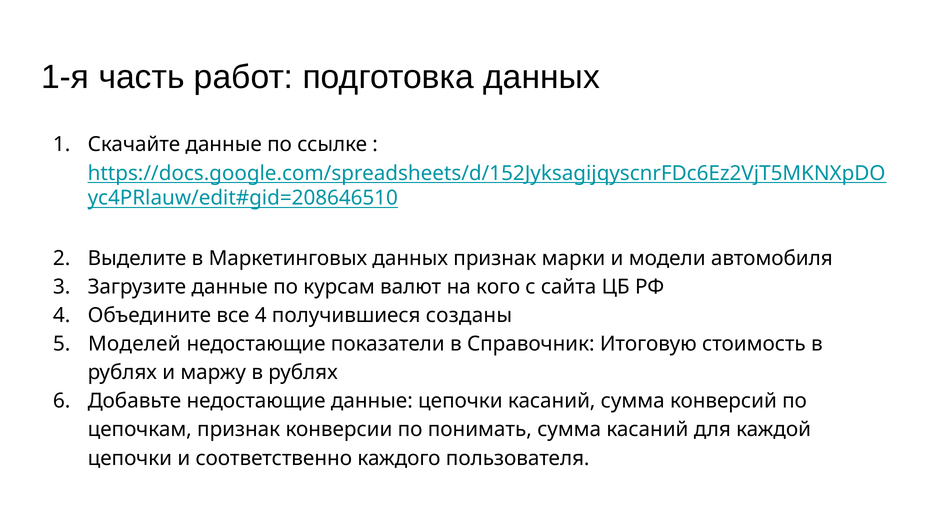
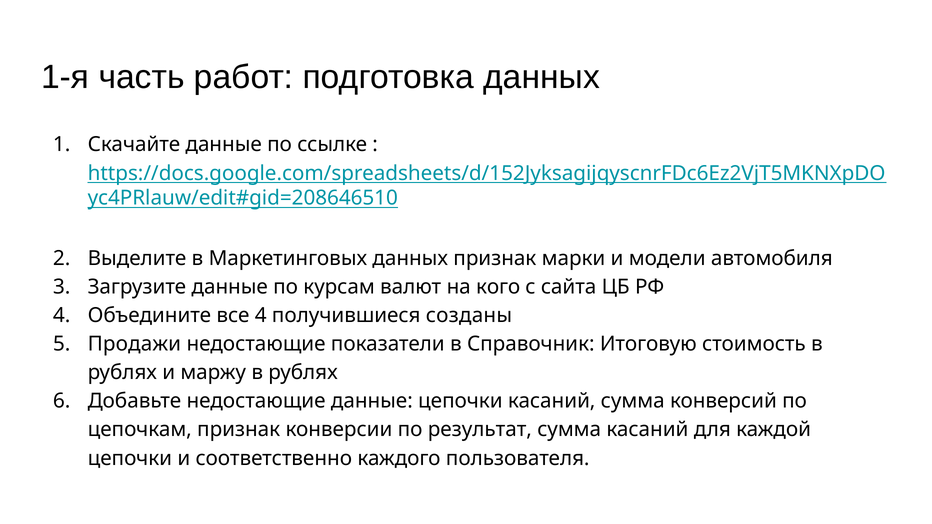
Моделей: Моделей -> Продажи
понимать: понимать -> результат
